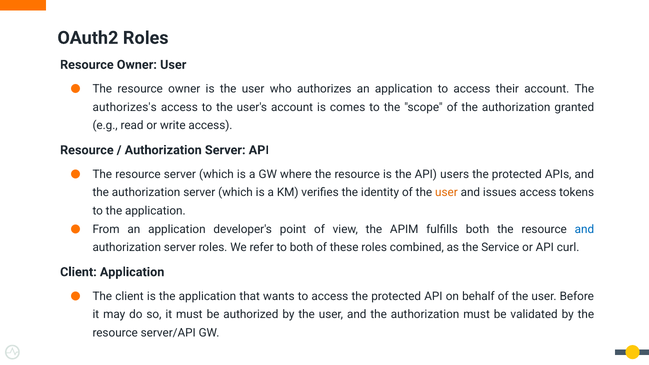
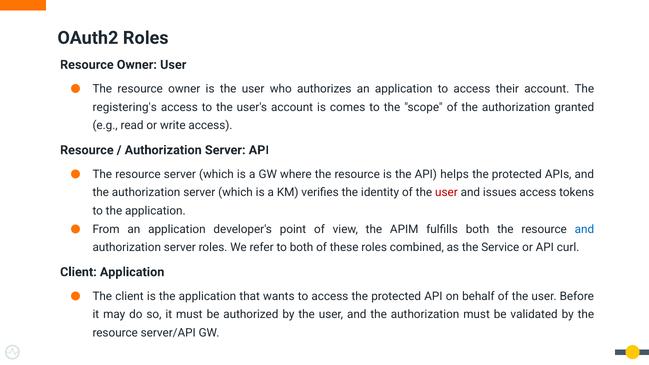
authorizes's: authorizes's -> registering's
users: users -> helps
user at (446, 193) colour: orange -> red
